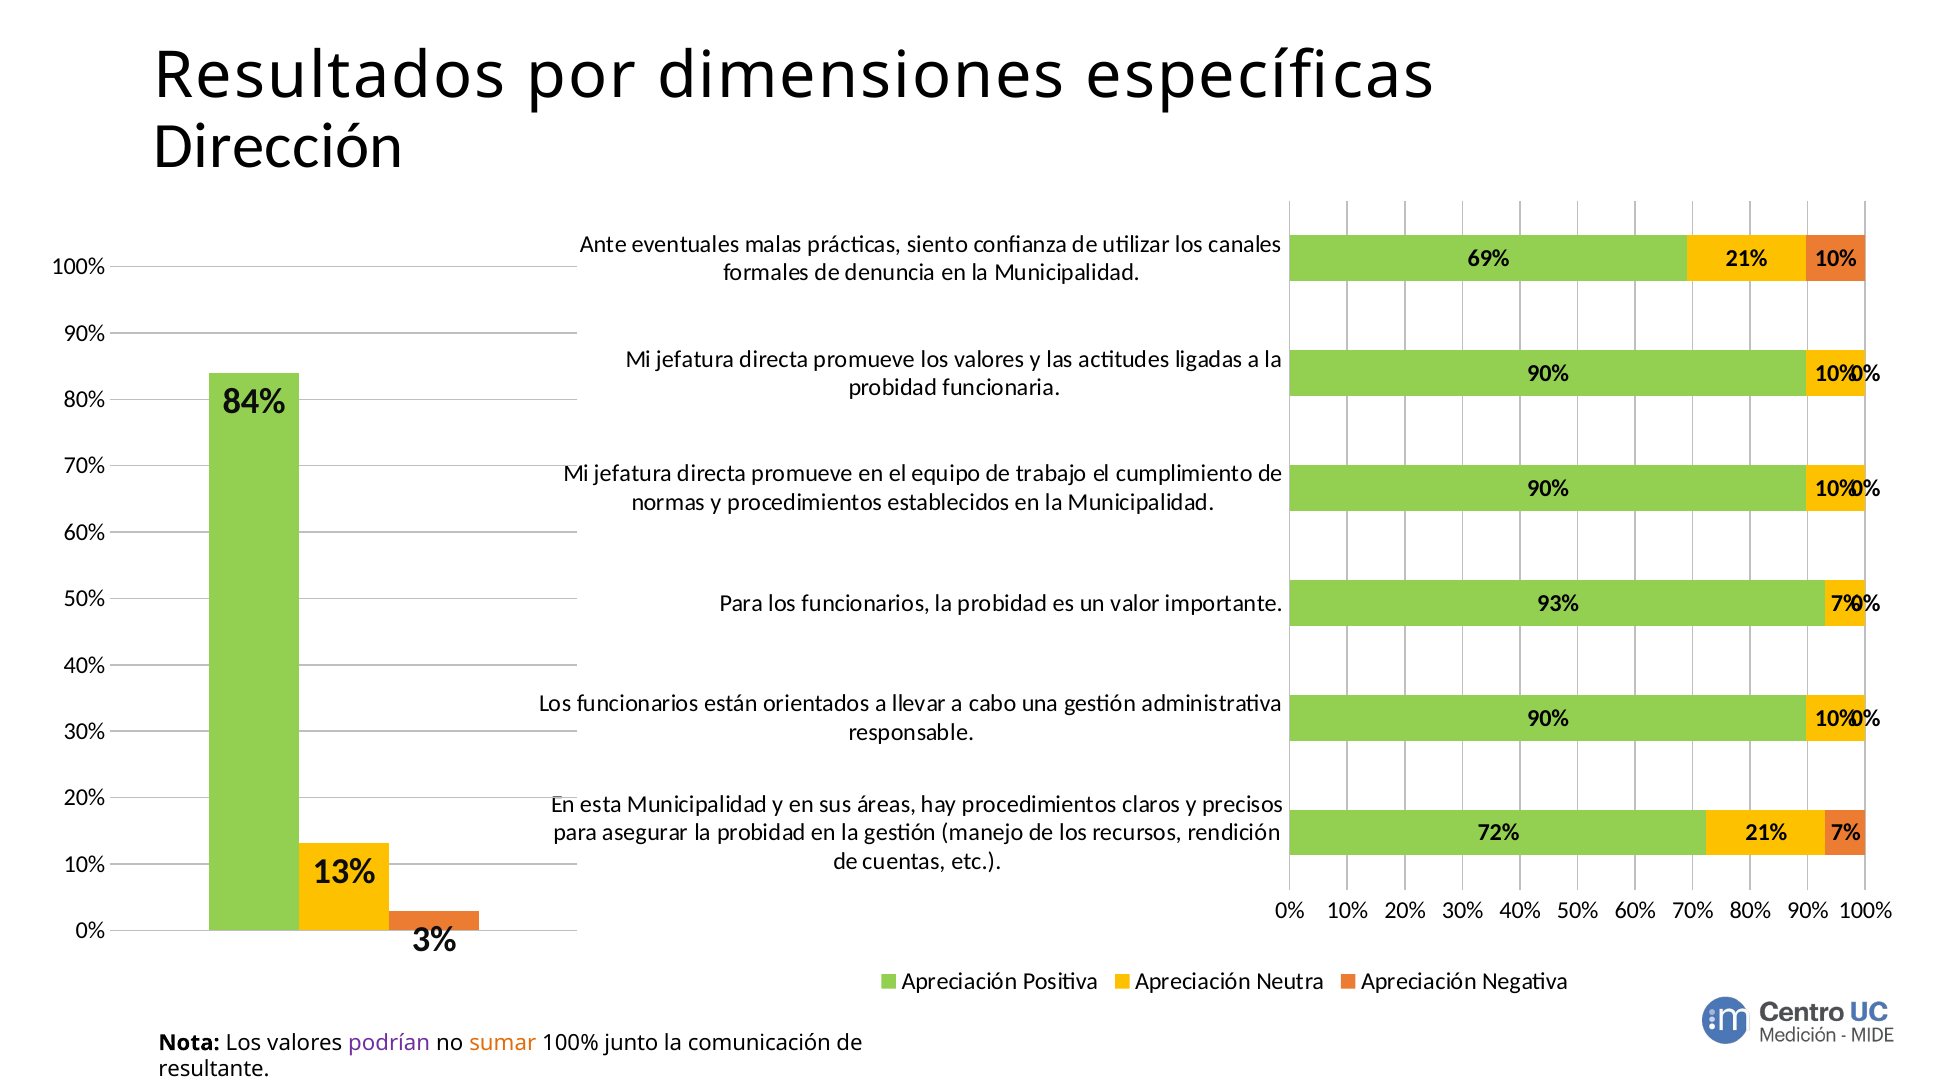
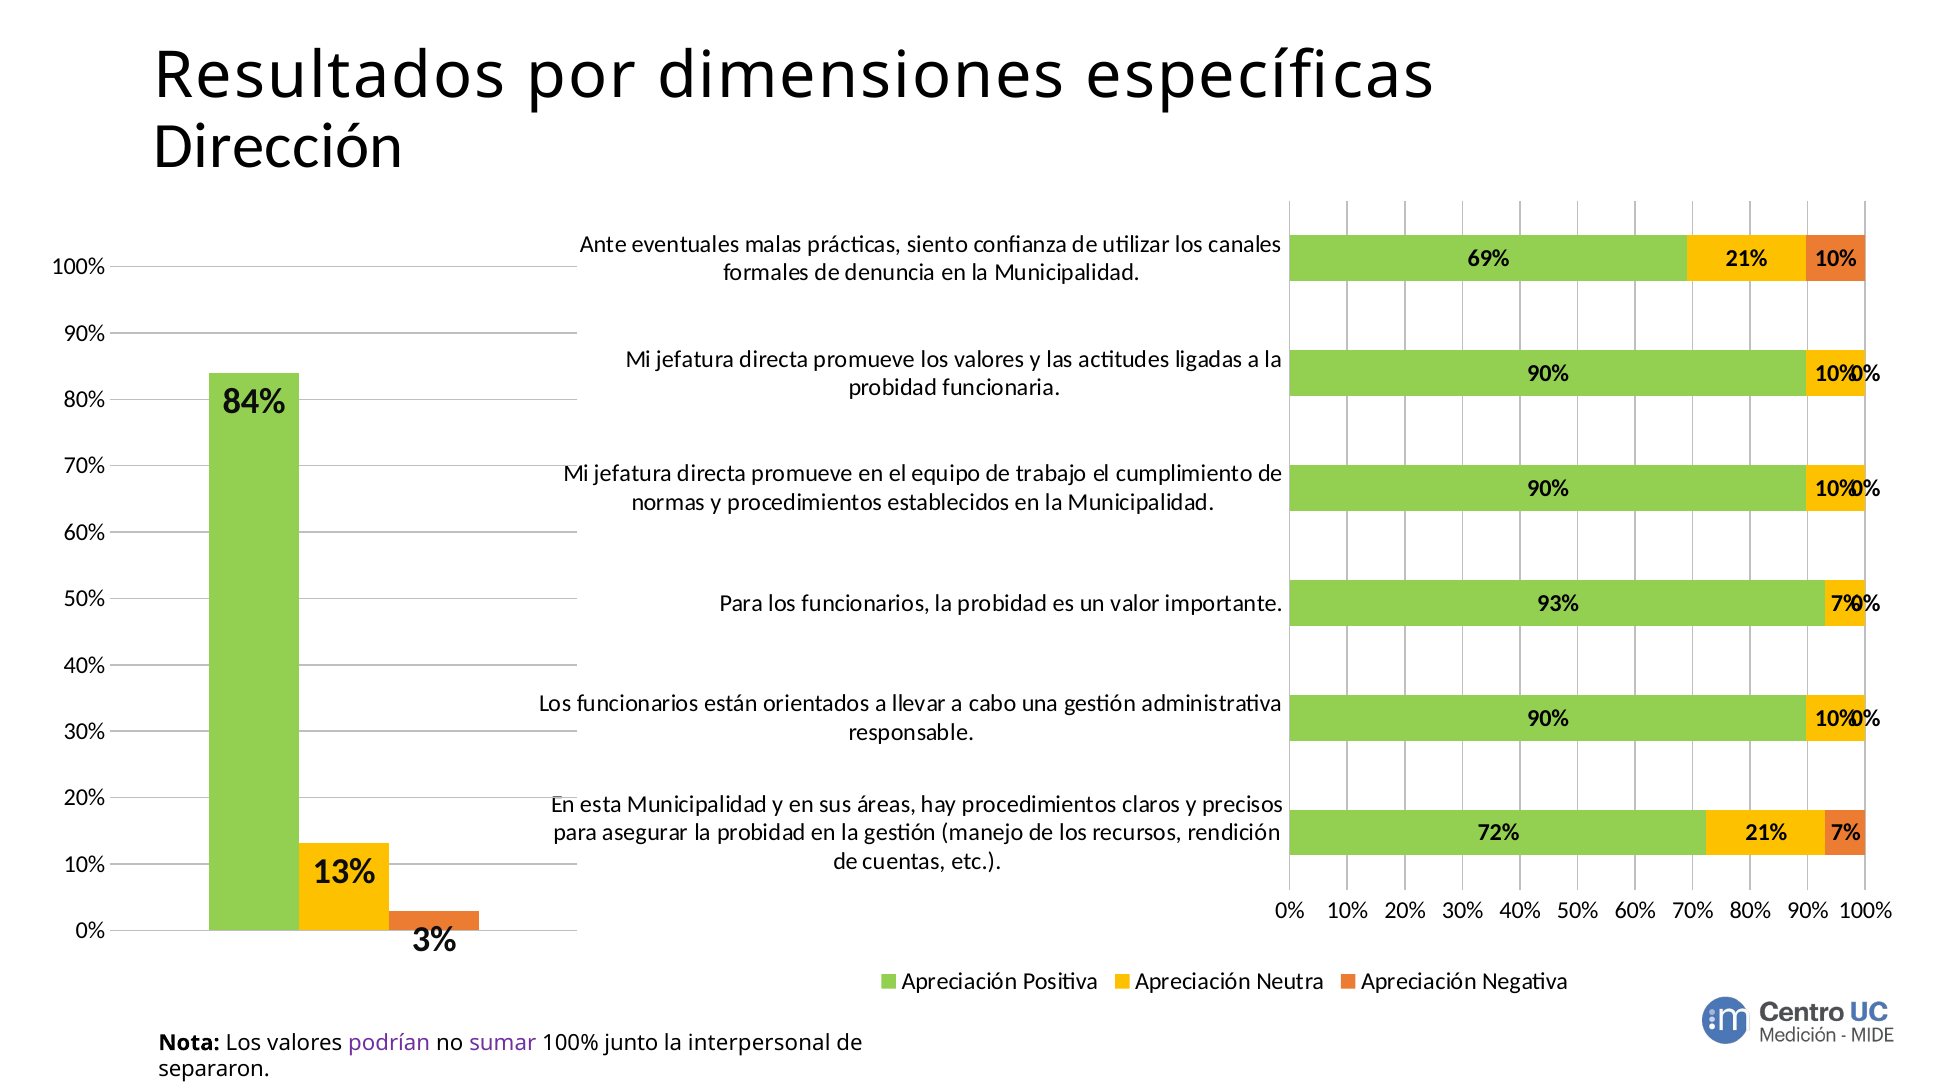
sumar colour: orange -> purple
comunicación: comunicación -> interpersonal
resultante: resultante -> separaron
